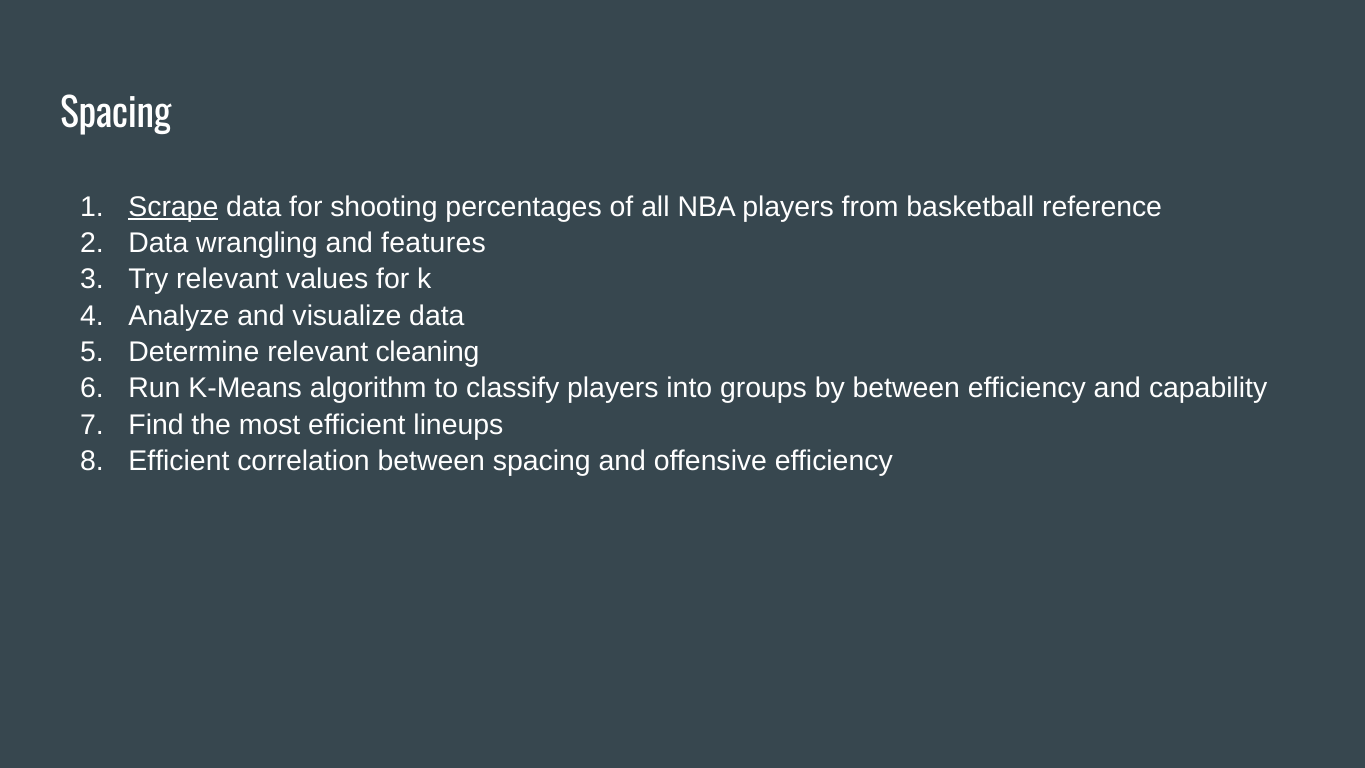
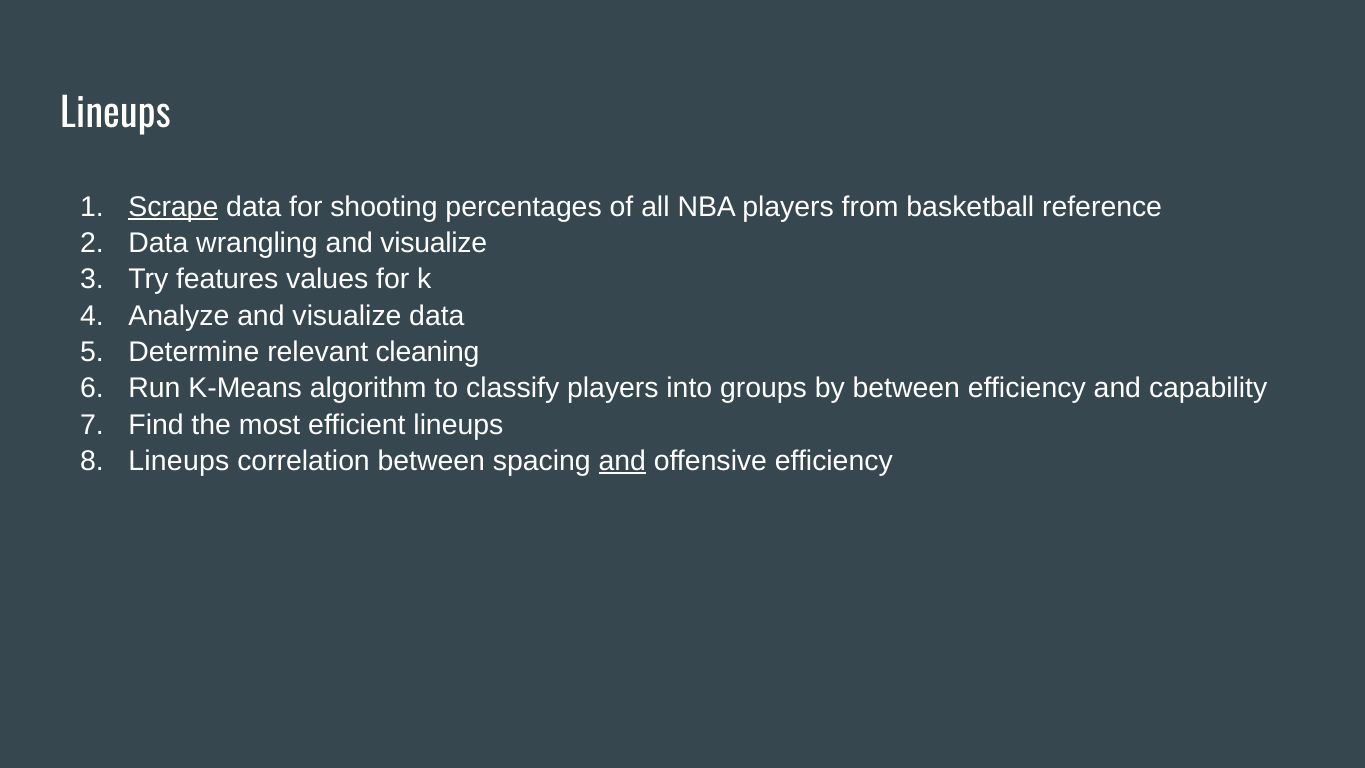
Spacing at (116, 114): Spacing -> Lineups
wrangling and features: features -> visualize
Try relevant: relevant -> features
Efficient at (179, 461): Efficient -> Lineups
and at (622, 461) underline: none -> present
